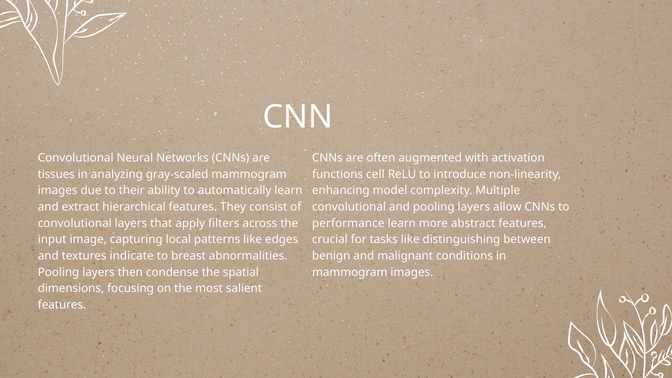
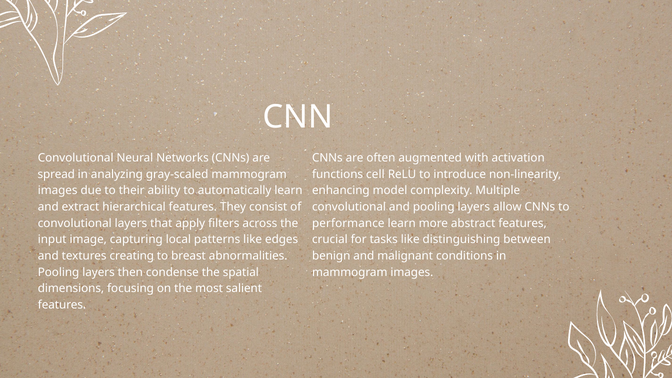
tissues: tissues -> spread
indicate: indicate -> creating
